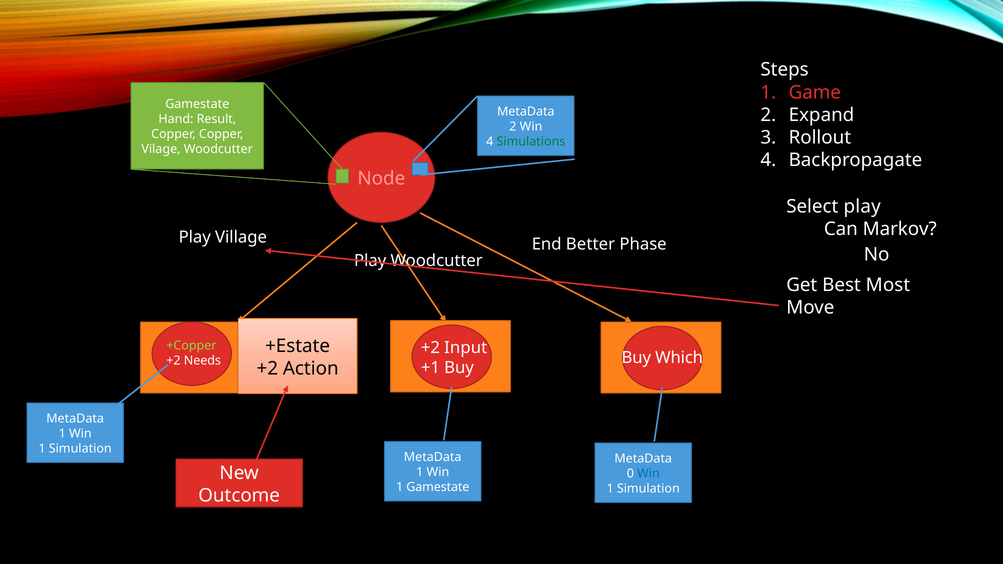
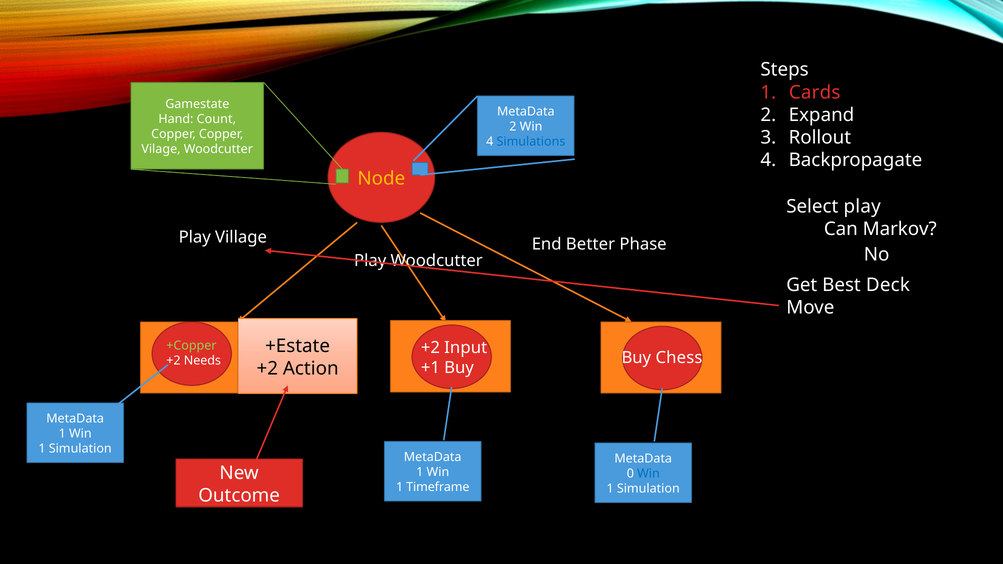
Game: Game -> Cards
Result: Result -> Count
Simulations colour: green -> blue
Node colour: pink -> yellow
Most: Most -> Deck
Which: Which -> Chess
1 Gamestate: Gamestate -> Timeframe
